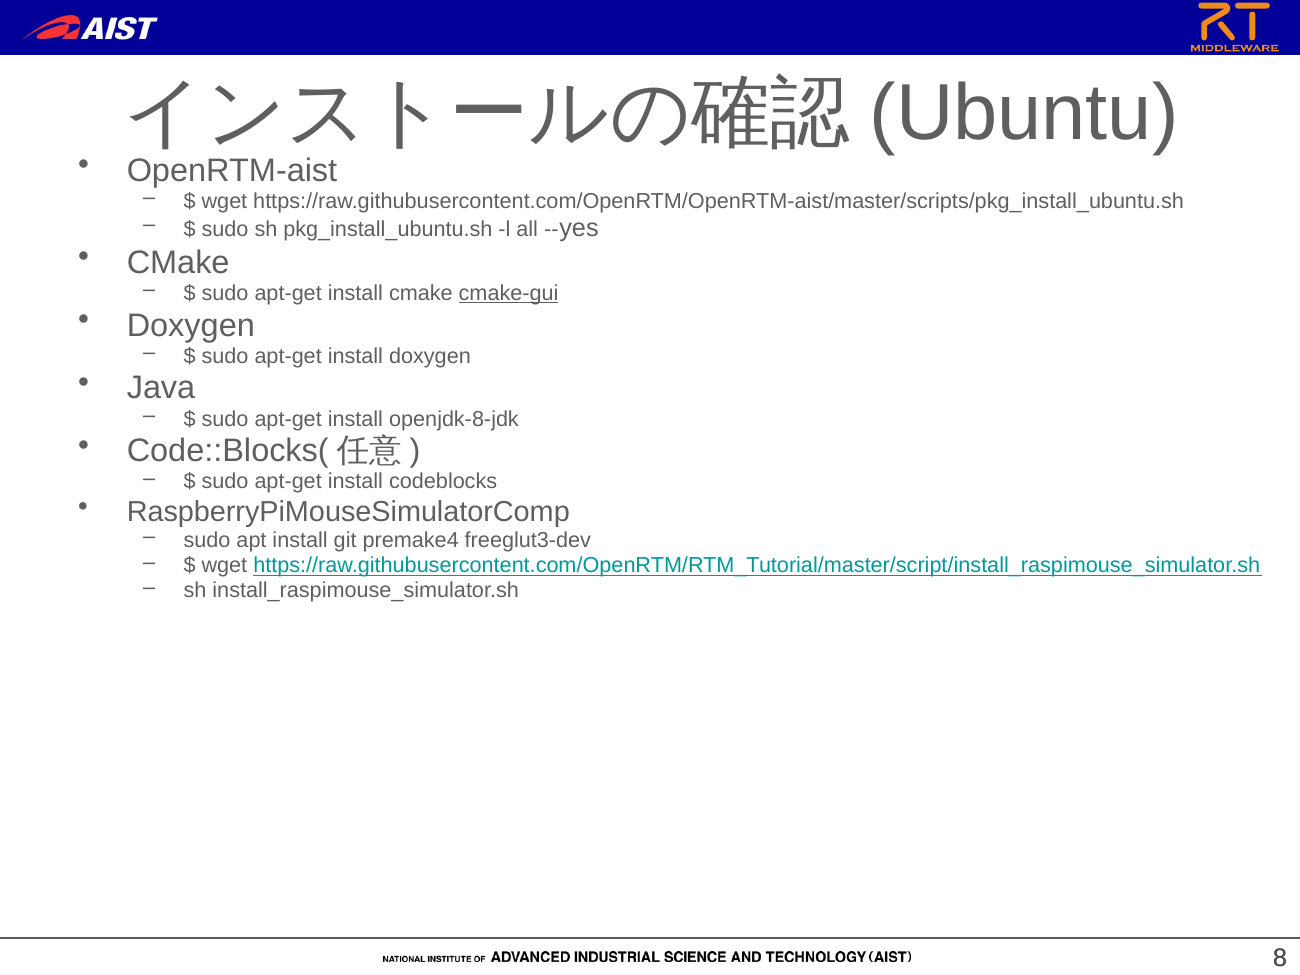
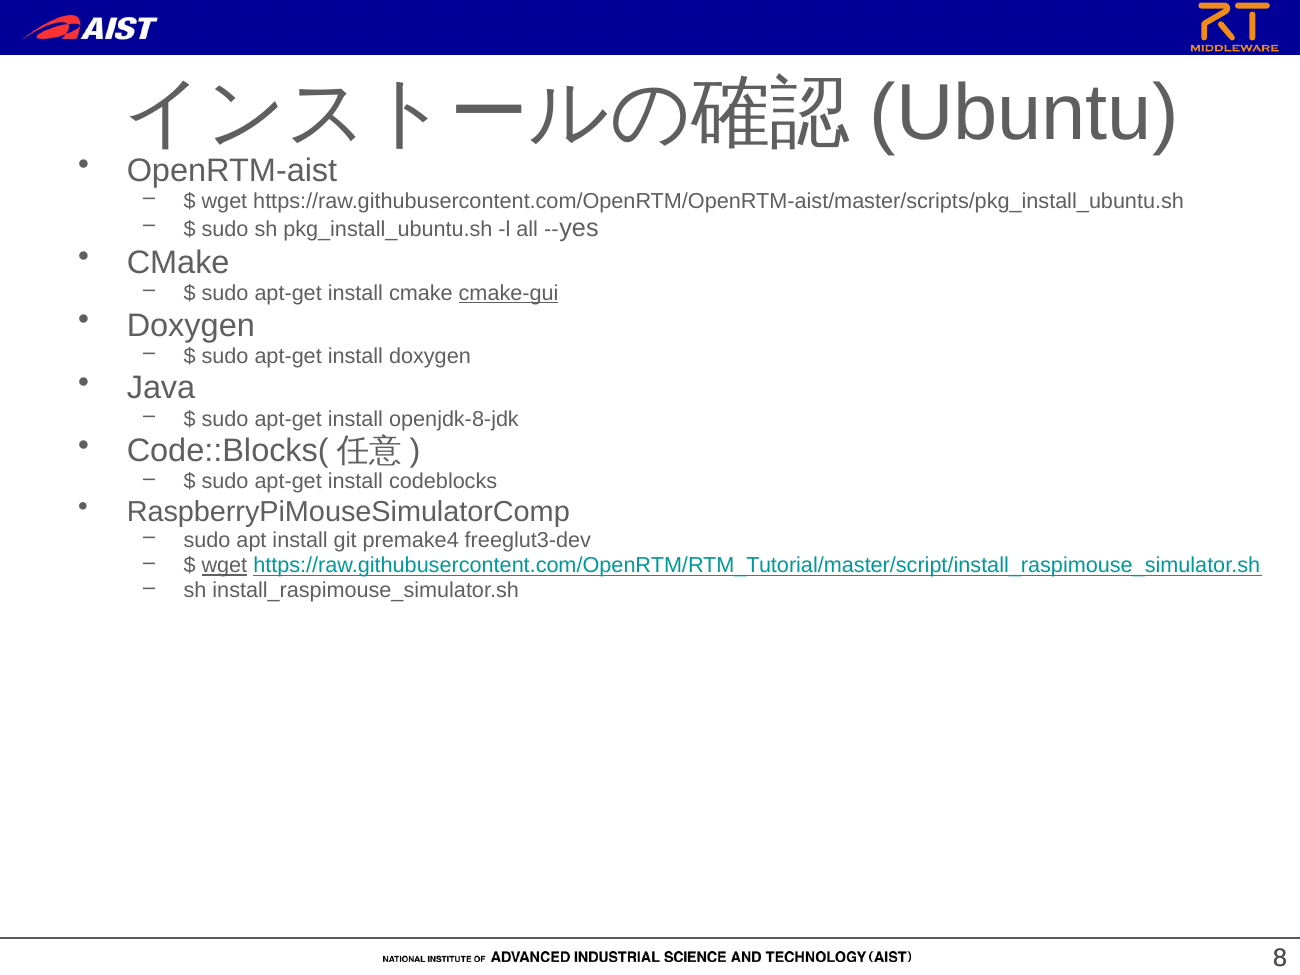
wget at (224, 566) underline: none -> present
